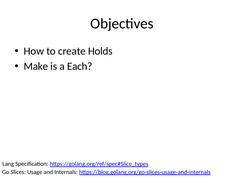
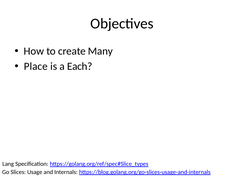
Holds: Holds -> Many
Make: Make -> Place
